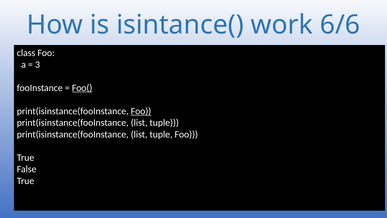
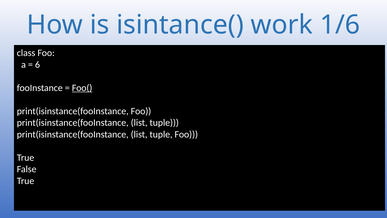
6/6: 6/6 -> 1/6
3: 3 -> 6
Foo at (141, 111) underline: present -> none
